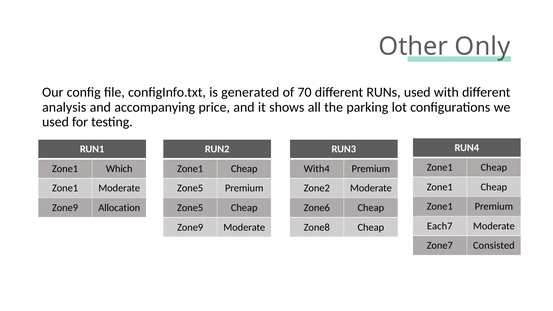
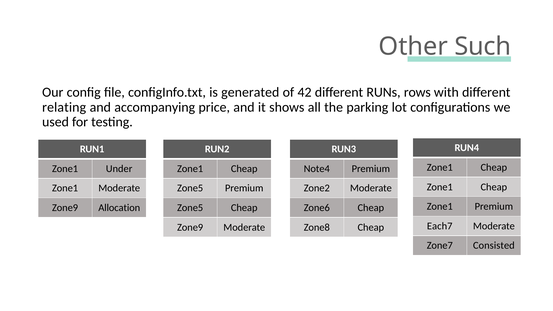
Only: Only -> Such
70: 70 -> 42
RUNs used: used -> rows
analysis: analysis -> relating
Which: Which -> Under
With4: With4 -> Note4
